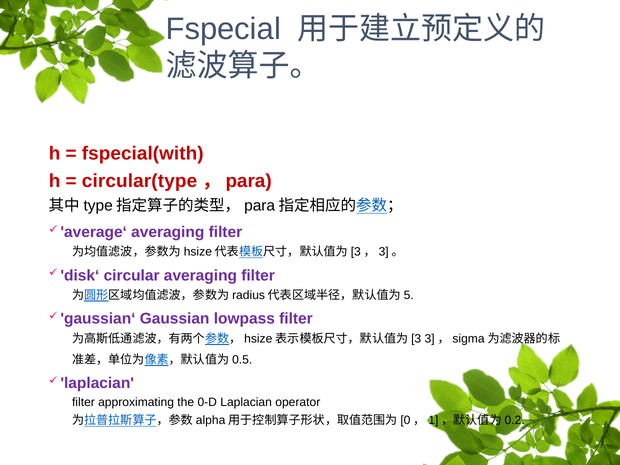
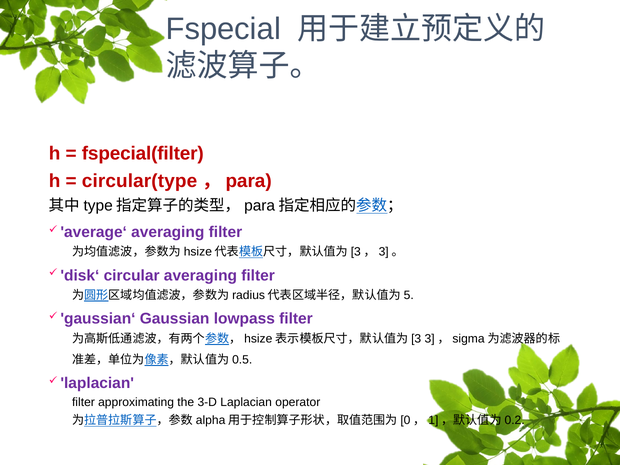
fspecial(with: fspecial(with -> fspecial(filter
0-D: 0-D -> 3-D
